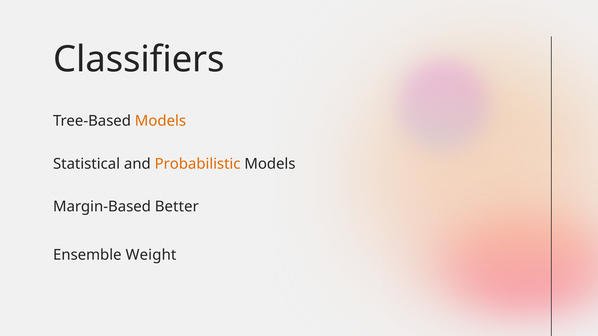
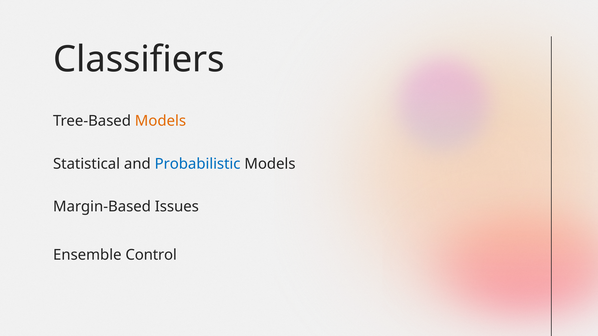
Probabilistic colour: orange -> blue
Better: Better -> Issues
Weight: Weight -> Control
